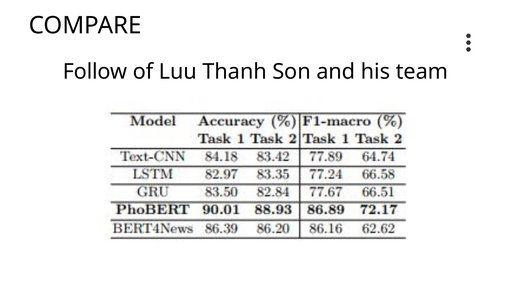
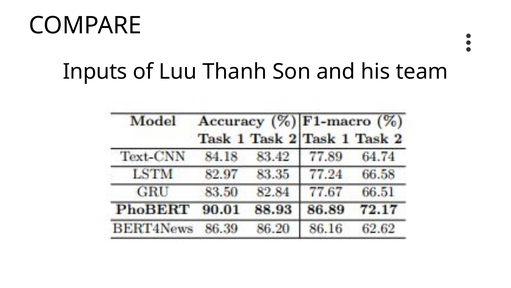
Follow: Follow -> Inputs
